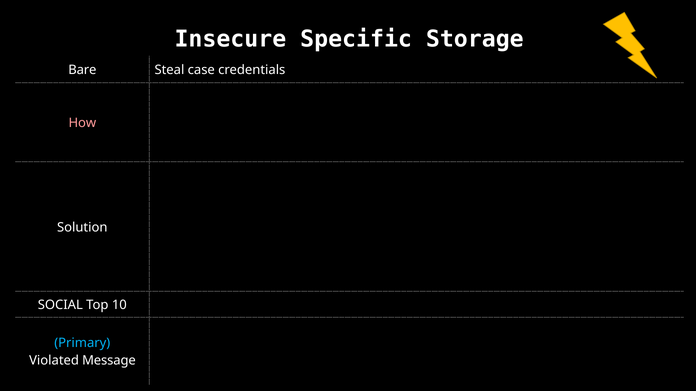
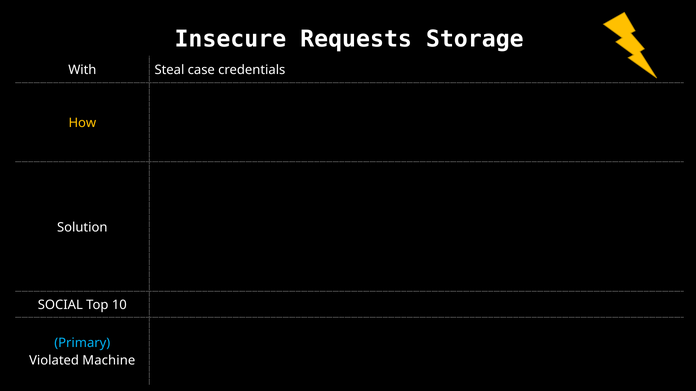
Specific: Specific -> Requests
Bare: Bare -> With
How colour: pink -> yellow
Message: Message -> Machine
